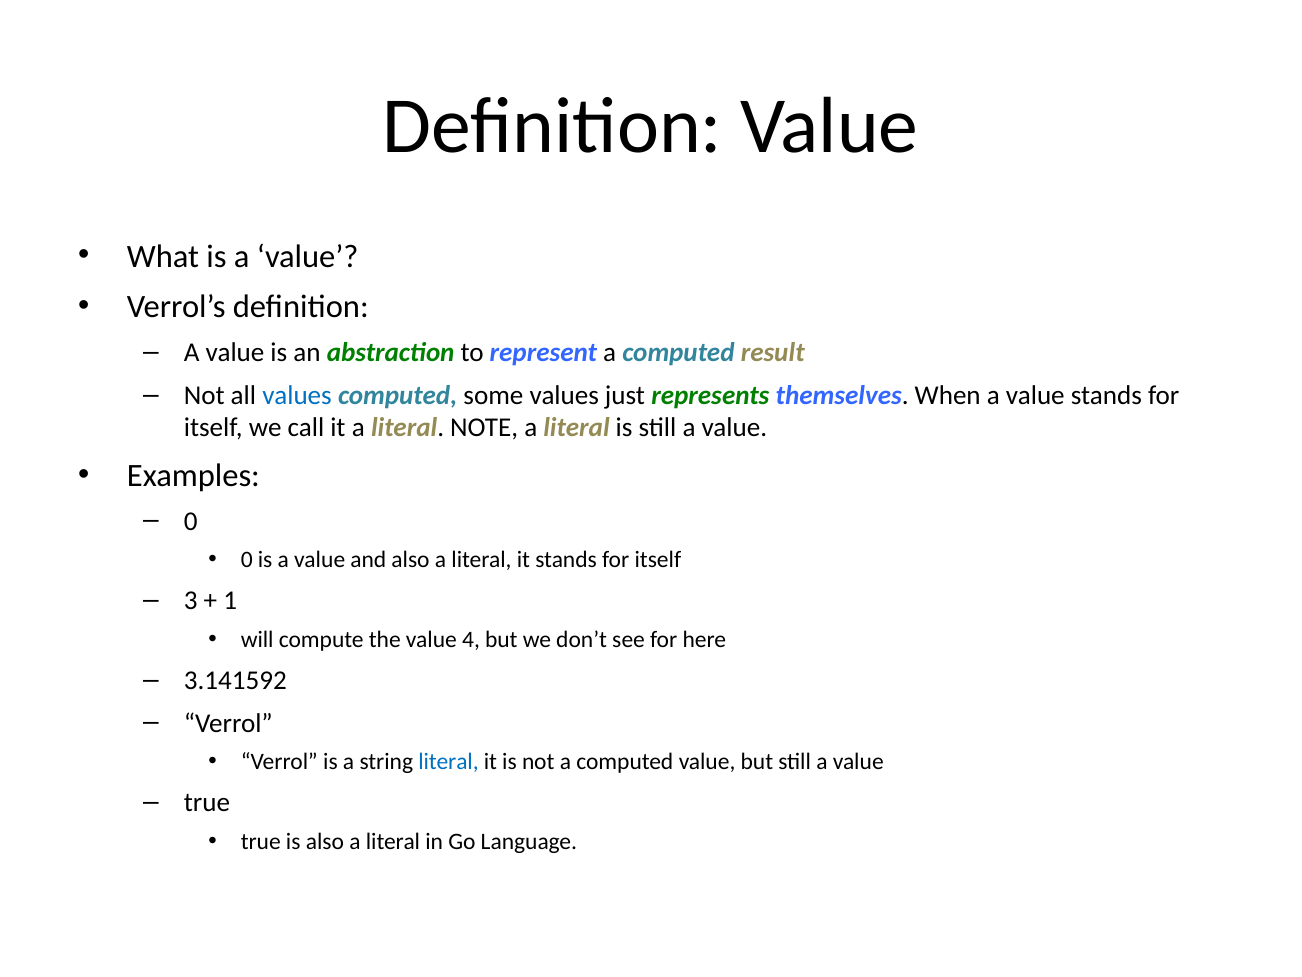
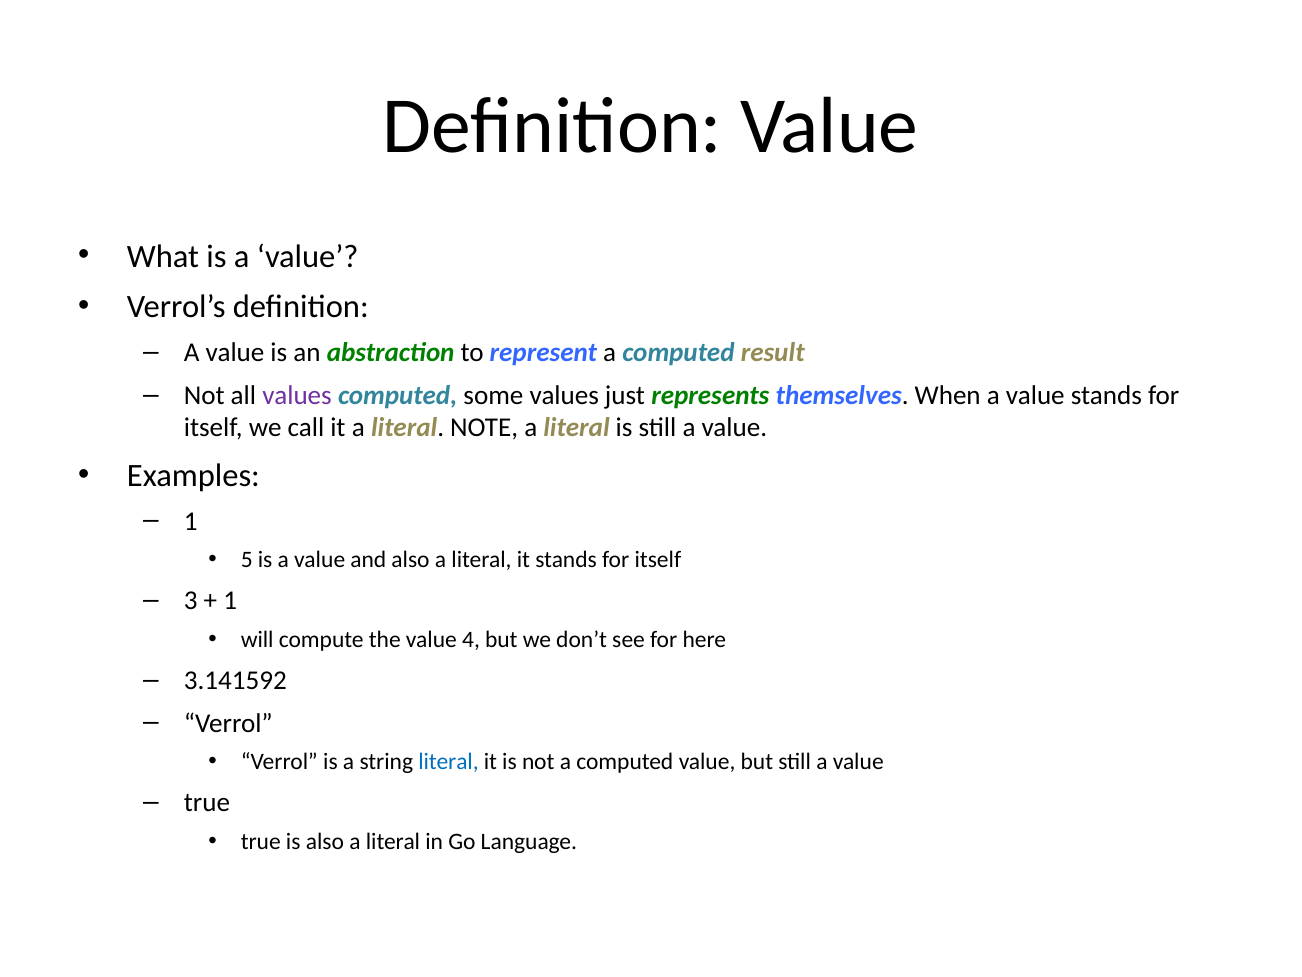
values at (297, 395) colour: blue -> purple
0 at (191, 521): 0 -> 1
0 at (247, 560): 0 -> 5
